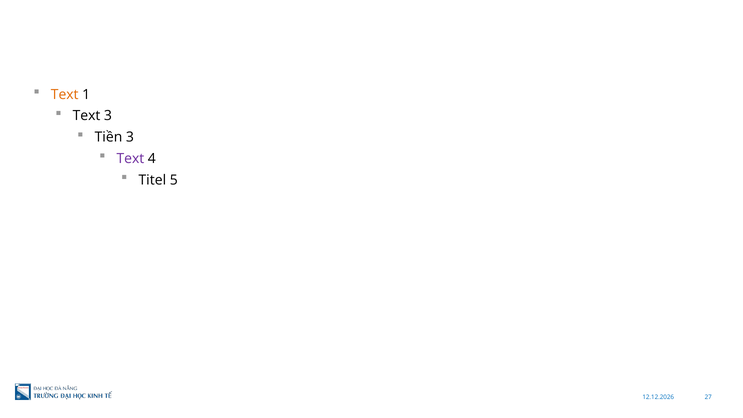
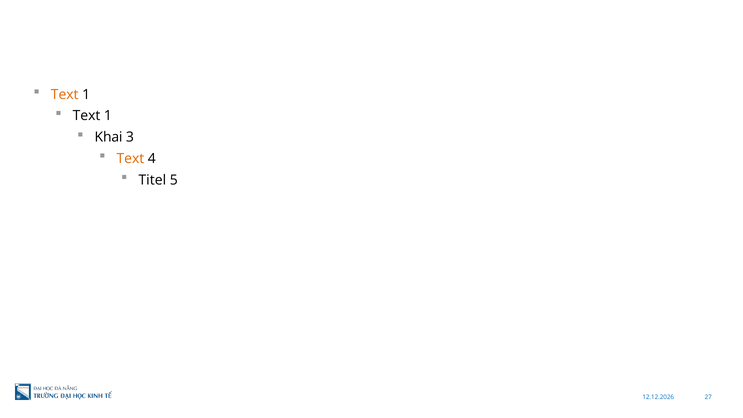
3 at (108, 116): 3 -> 1
Tiền: Tiền -> Khai
Text at (130, 159) colour: purple -> orange
